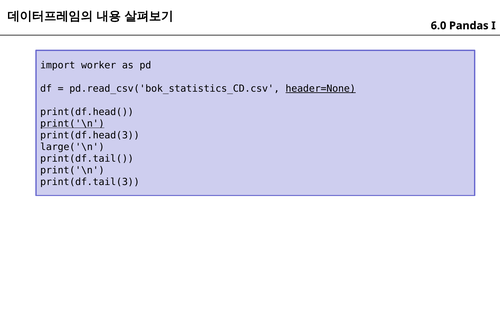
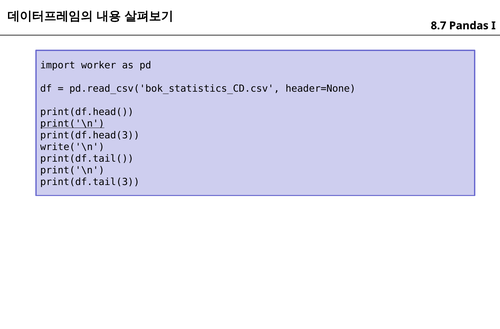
6.0: 6.0 -> 8.7
header=None underline: present -> none
large('\n: large('\n -> write('\n
